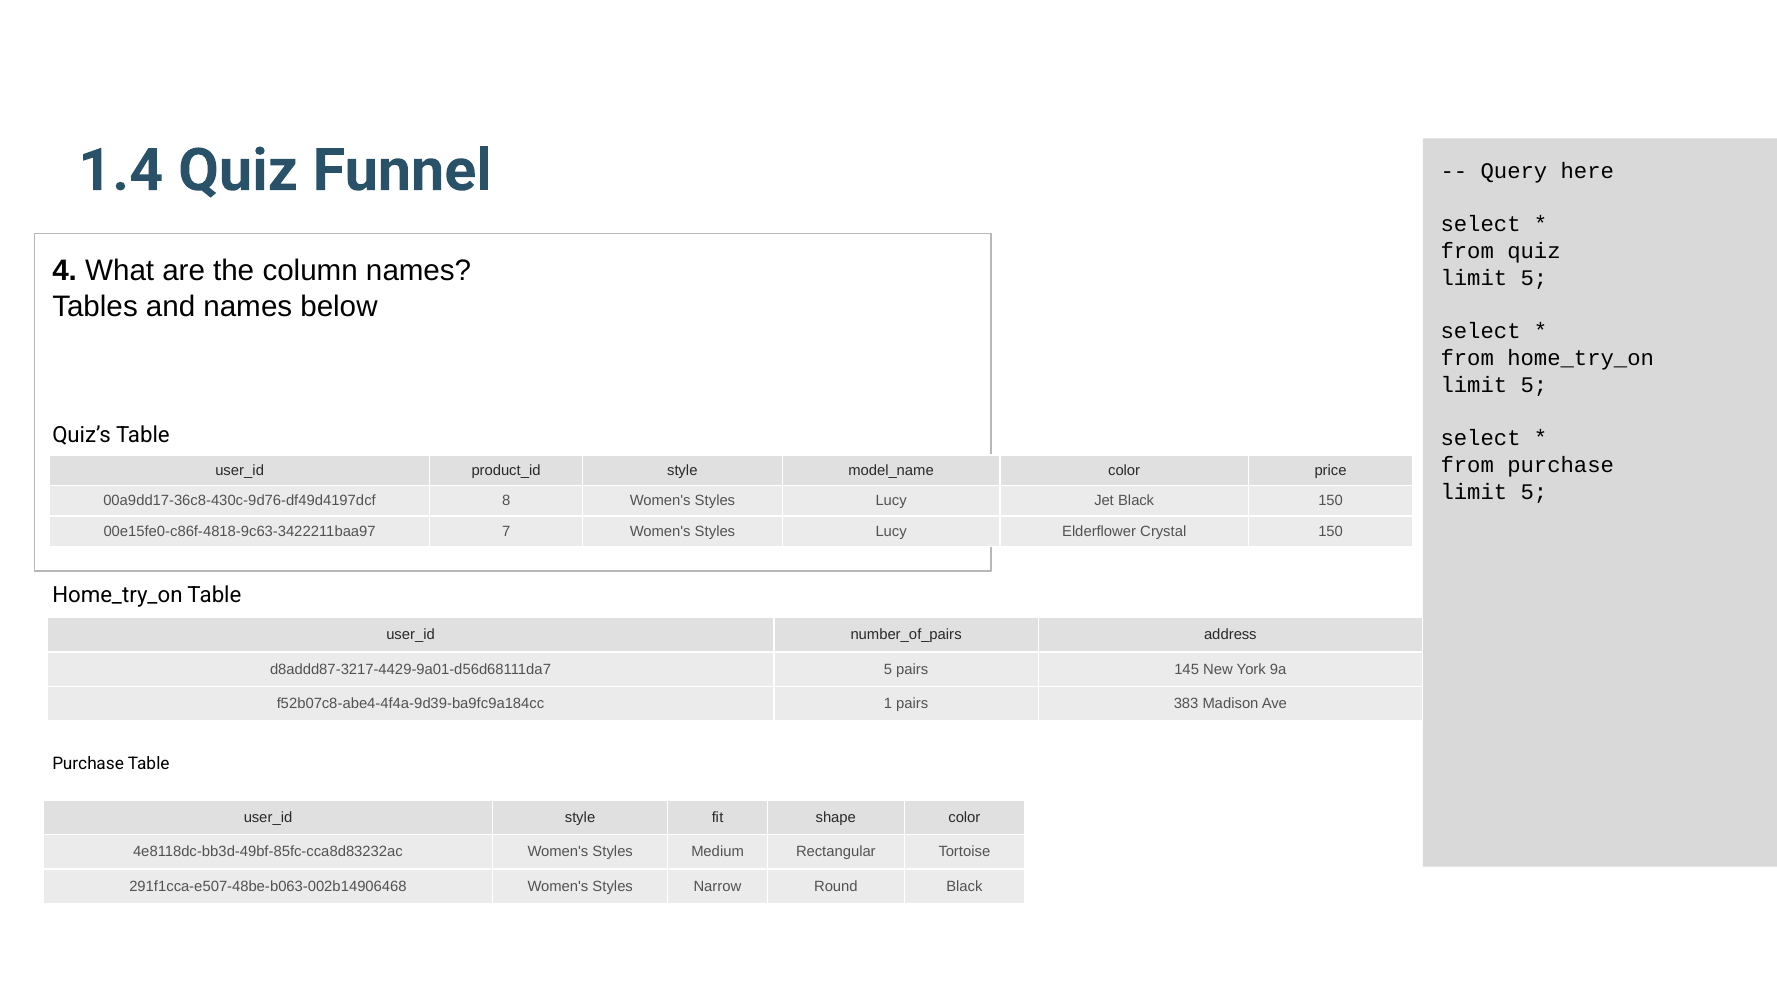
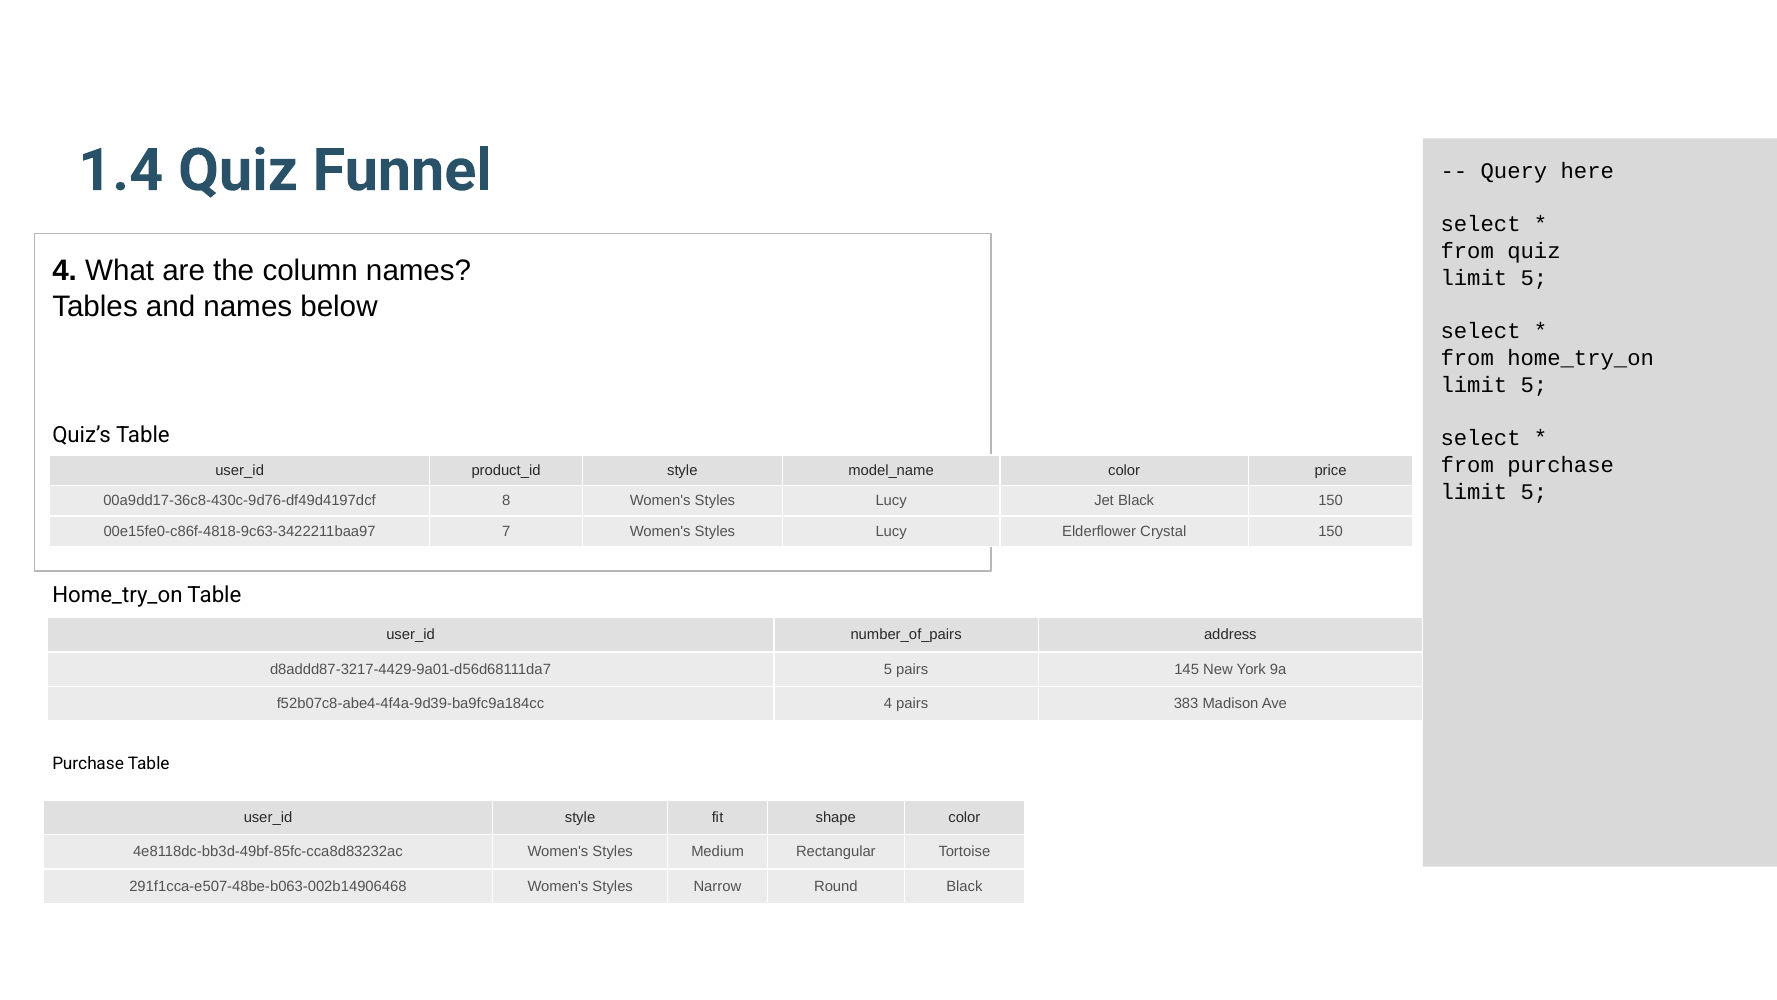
f52b07c8-abe4-4f4a-9d39-ba9fc9a184cc 1: 1 -> 4
